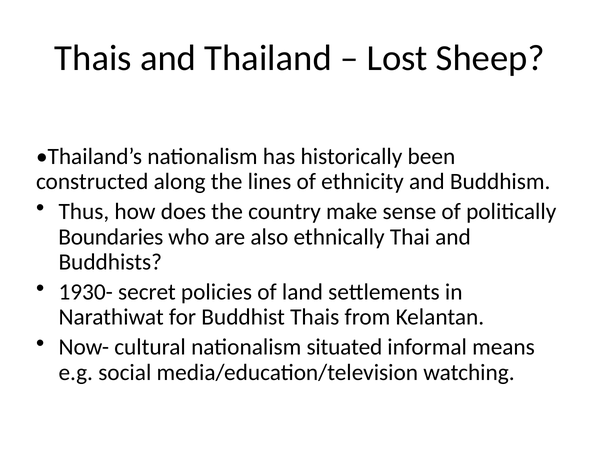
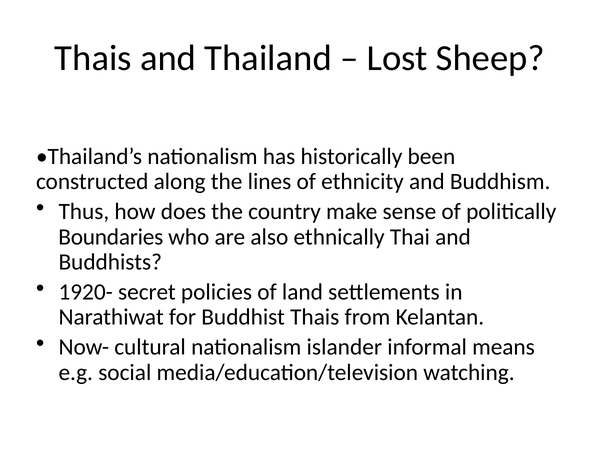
1930-: 1930- -> 1920-
situated: situated -> islander
